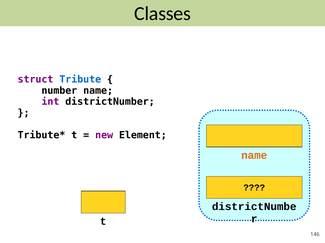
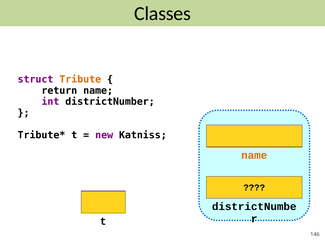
Tribute colour: blue -> orange
number: number -> return
new Element: Element -> Katniss
